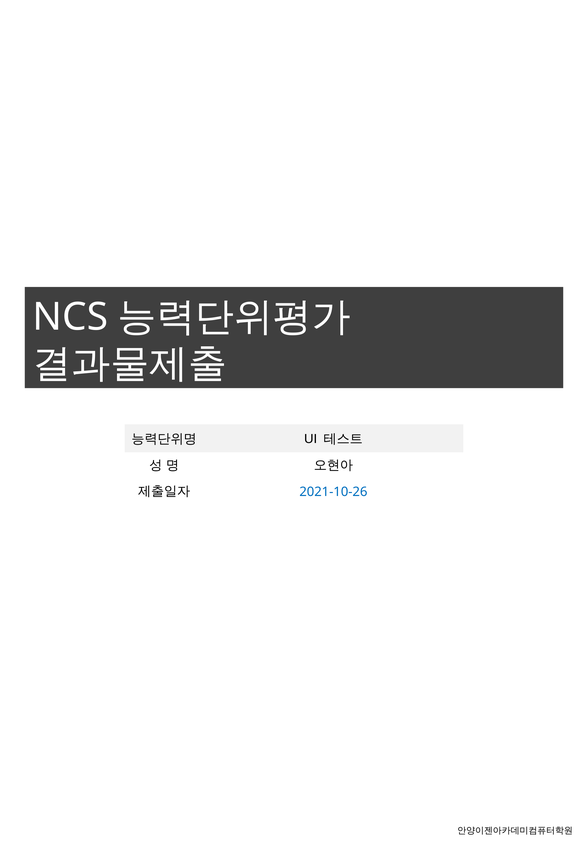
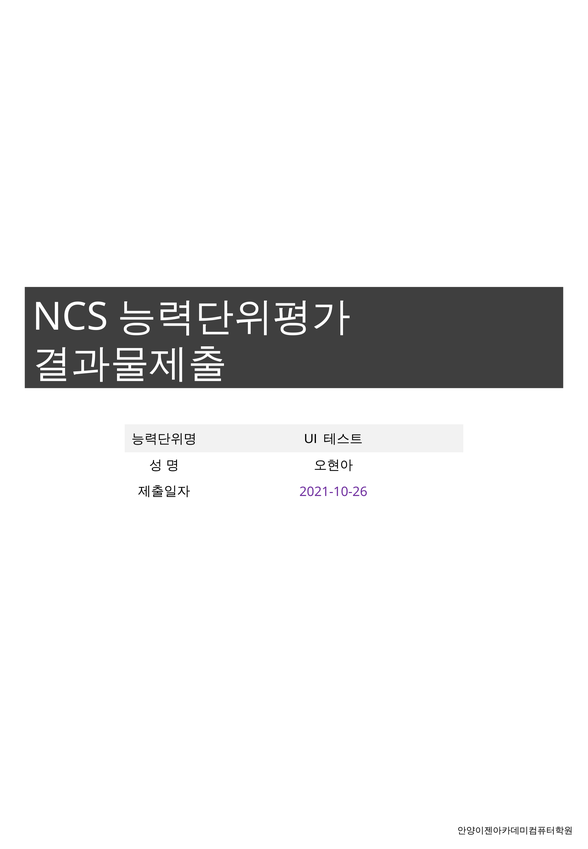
2021-10-26 colour: blue -> purple
